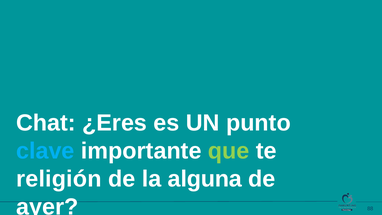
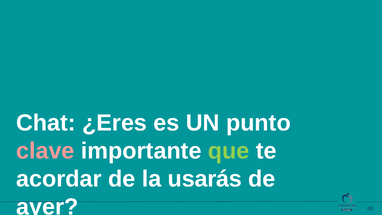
clave colour: light blue -> pink
religión: religión -> acordar
alguna: alguna -> usarás
